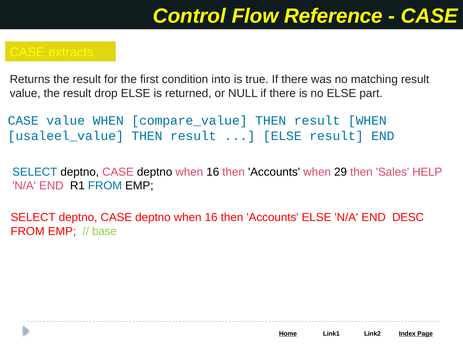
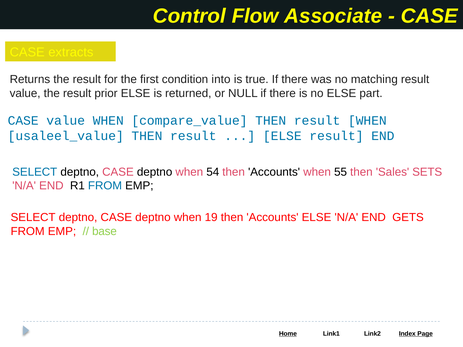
Reference: Reference -> Associate
drop: drop -> prior
16 at (213, 172): 16 -> 54
29: 29 -> 55
HELP: HELP -> SETS
16 at (211, 218): 16 -> 19
DESC: DESC -> GETS
